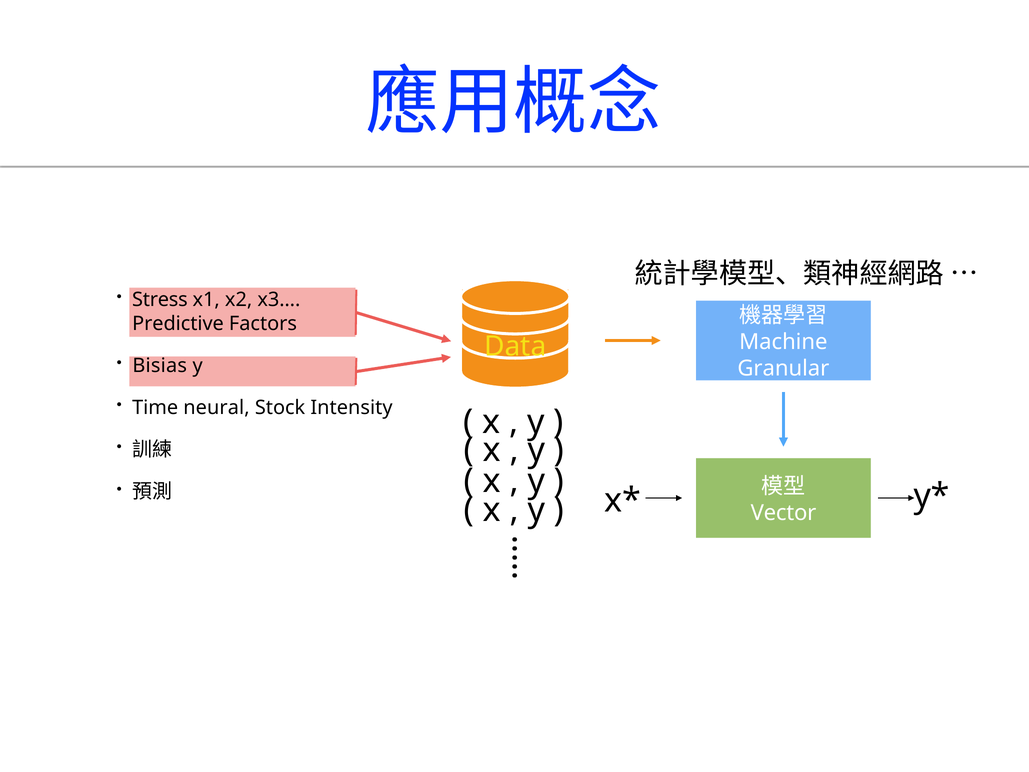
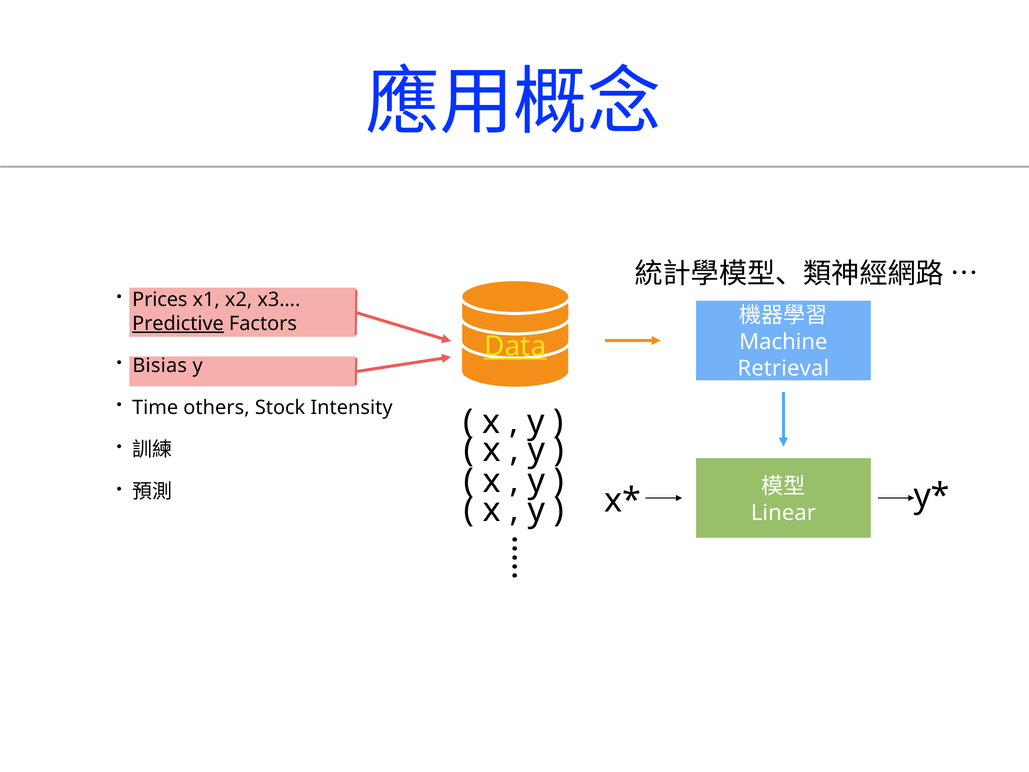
Stress: Stress -> Prices
Predictive underline: none -> present
Data underline: none -> present
Granular: Granular -> Retrieval
neural: neural -> others
Vector: Vector -> Linear
